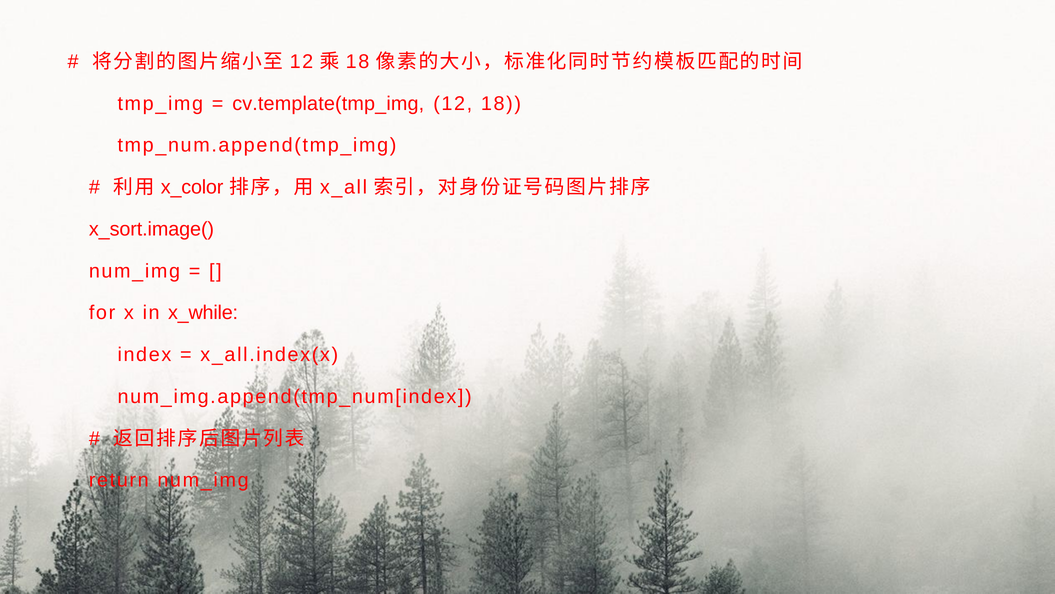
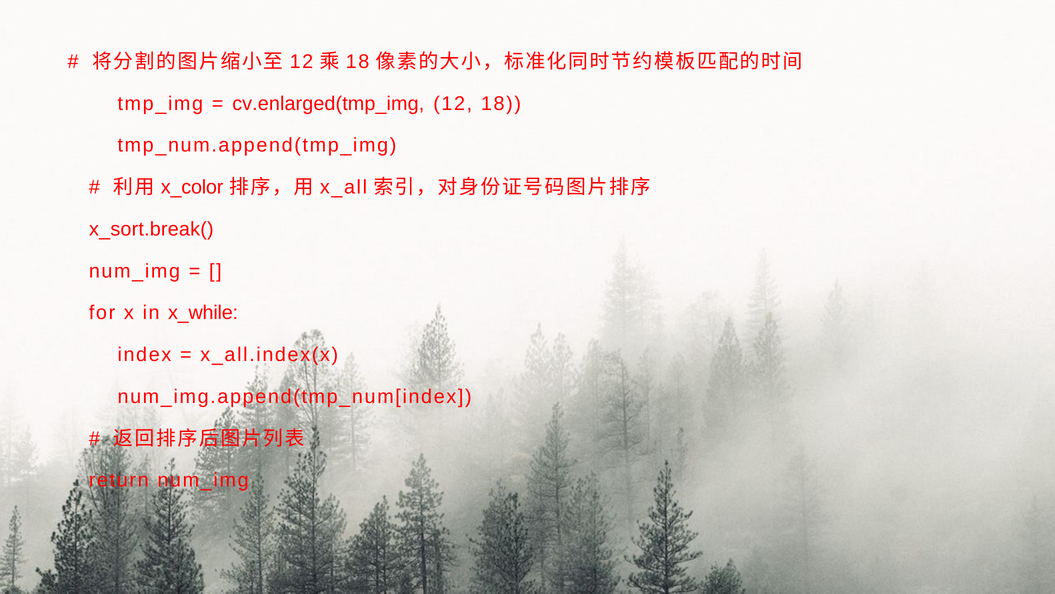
cv.template(tmp_img: cv.template(tmp_img -> cv.enlarged(tmp_img
x_sort.image(: x_sort.image( -> x_sort.break(
